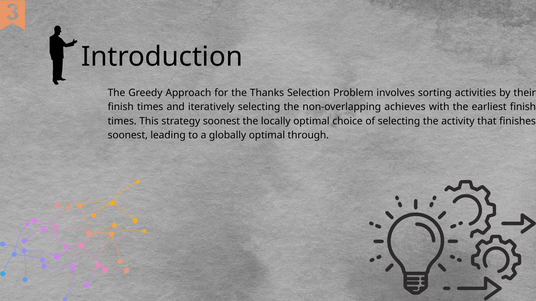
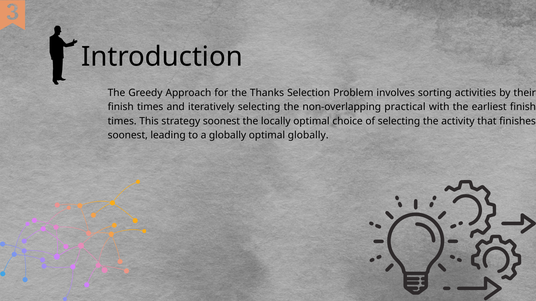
achieves: achieves -> practical
optimal through: through -> globally
